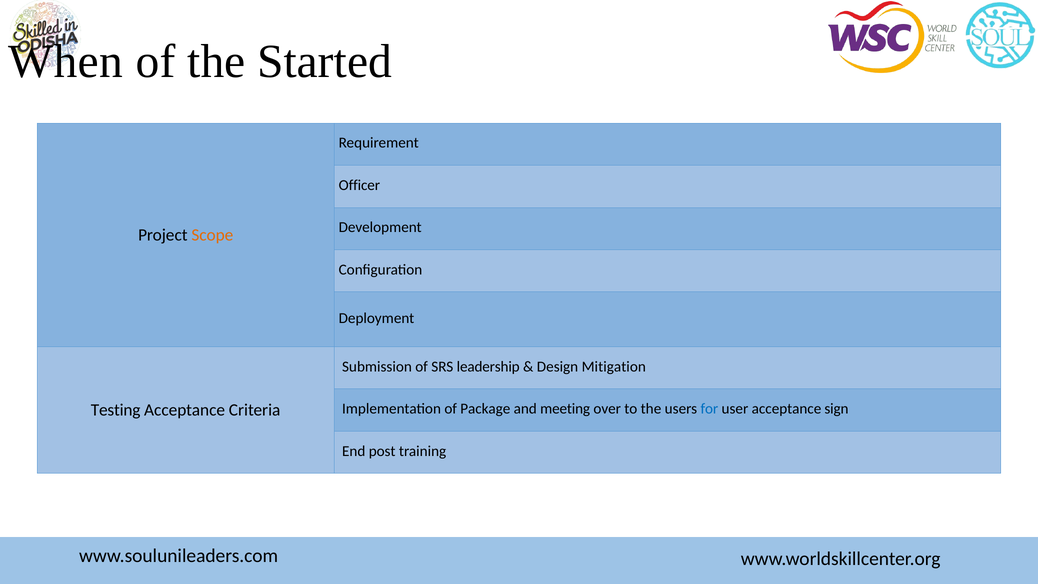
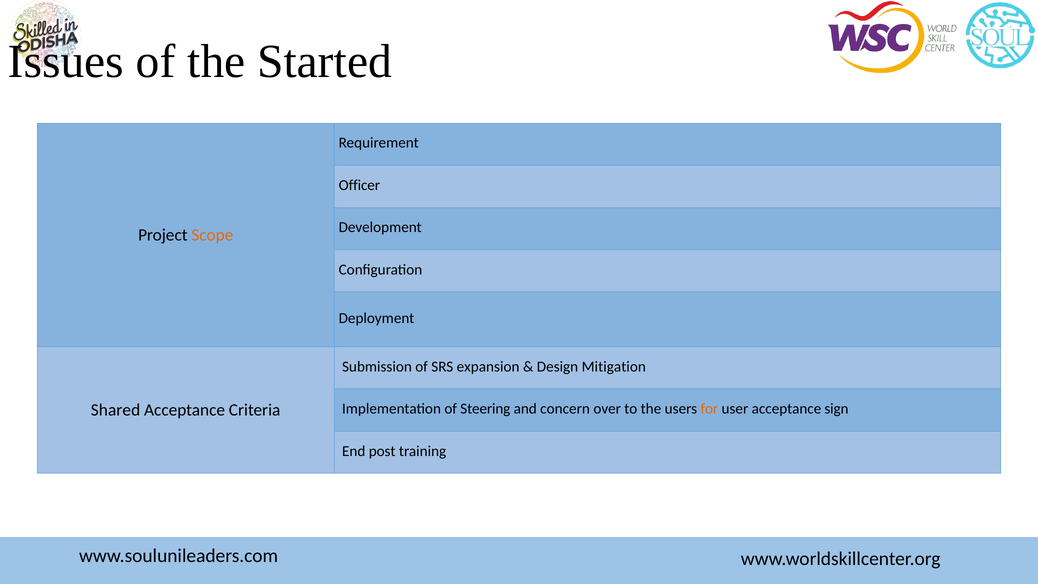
When: When -> Issues
leadership: leadership -> expansion
Package: Package -> Steering
meeting: meeting -> concern
for colour: blue -> orange
Testing: Testing -> Shared
